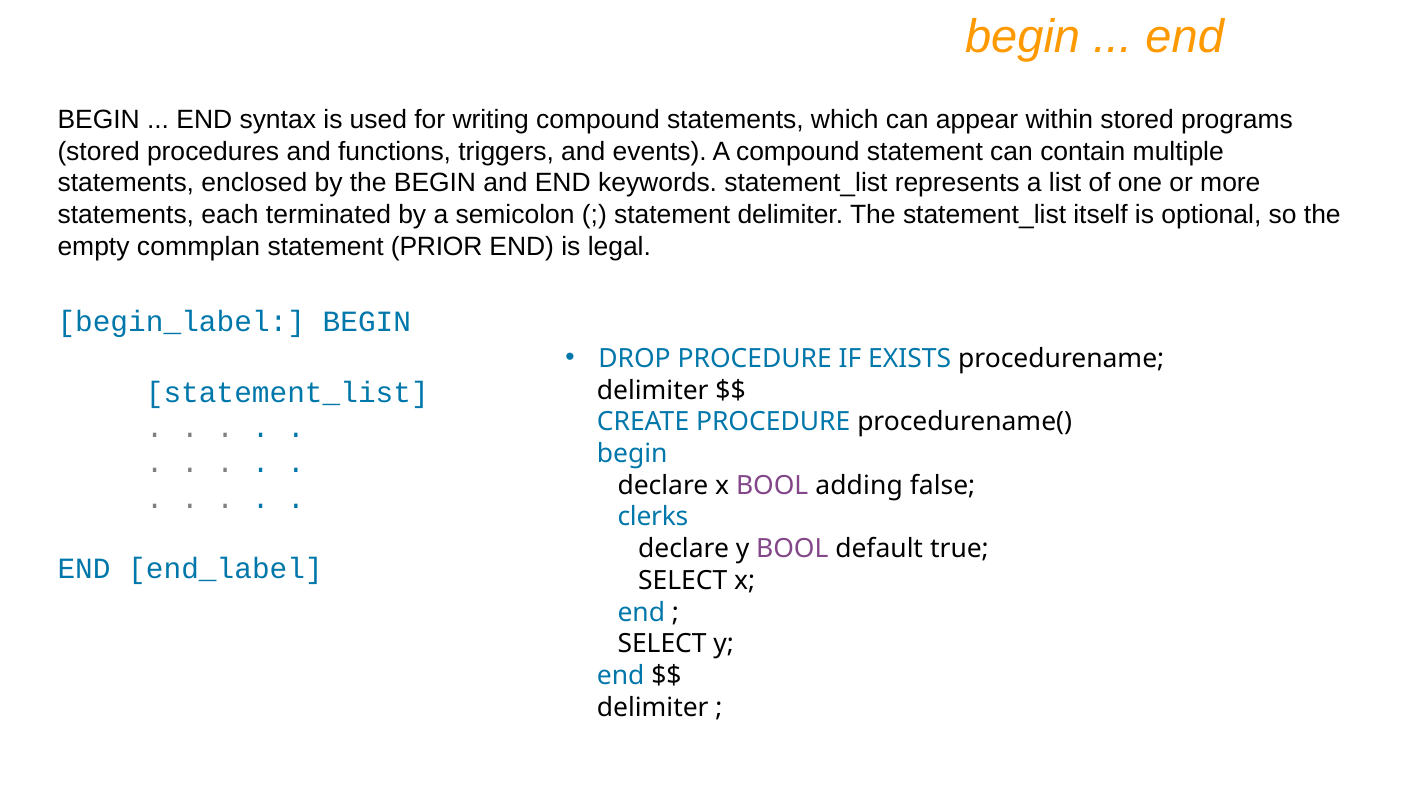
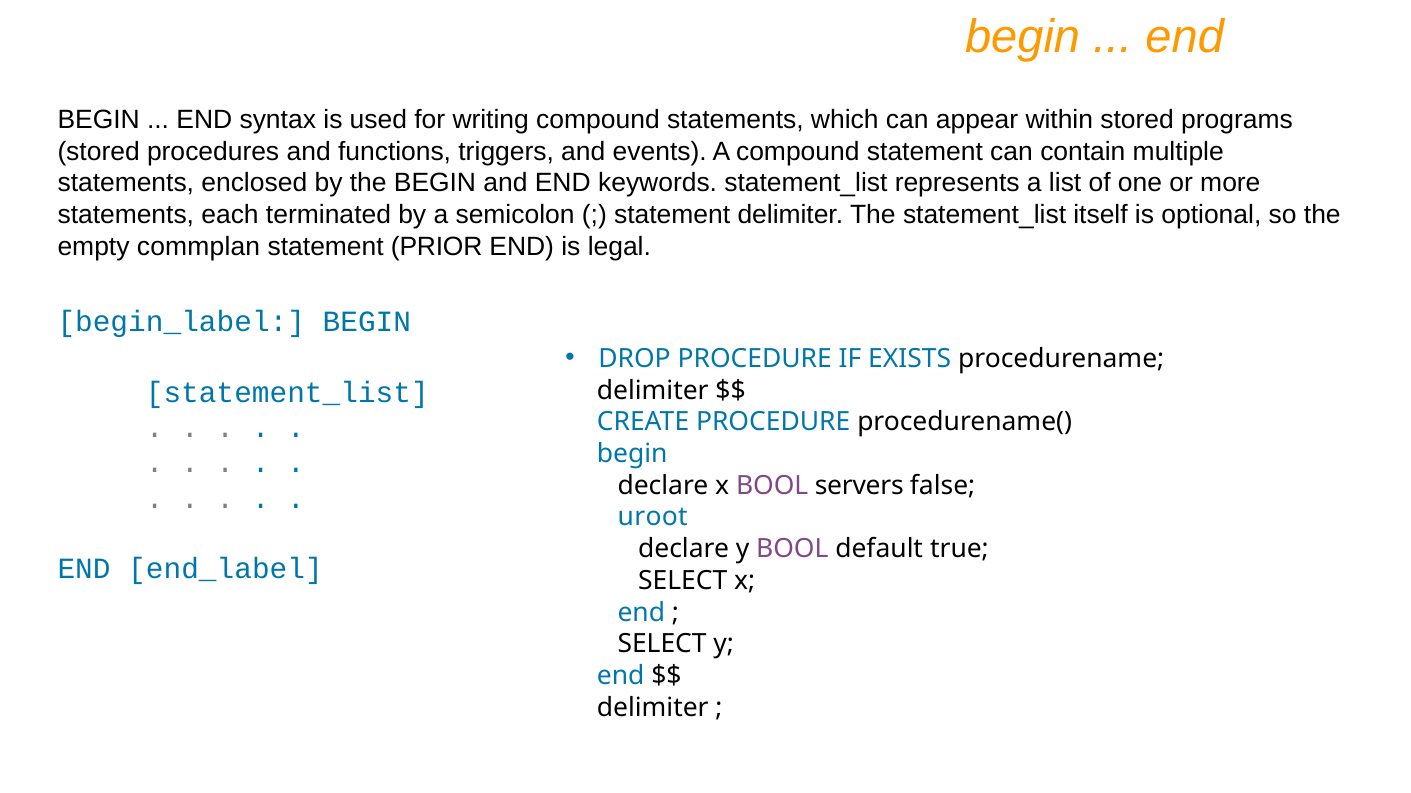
adding: adding -> servers
clerks: clerks -> uroot
